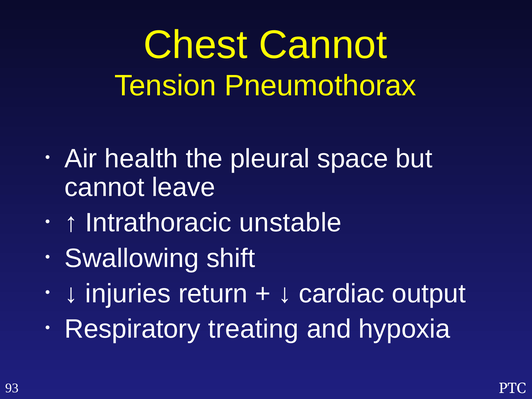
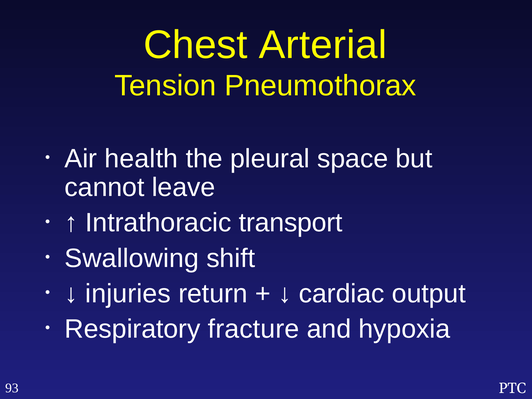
Chest Cannot: Cannot -> Arterial
unstable: unstable -> transport
treating: treating -> fracture
